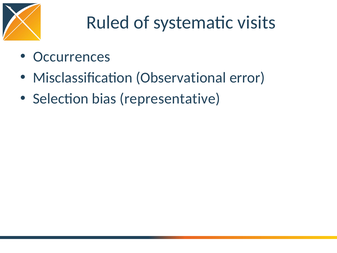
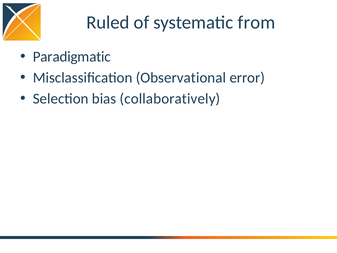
visits: visits -> from
Occurrences: Occurrences -> Paradigmatic
representative: representative -> collaboratively
